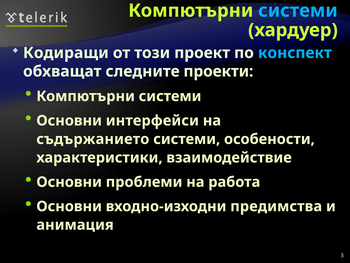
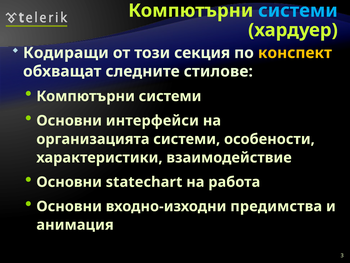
проект: проект -> секция
конспект colour: light blue -> yellow
проекти: проекти -> стилове
съдържанието: съдържанието -> организацията
проблеми: проблеми -> statechart
